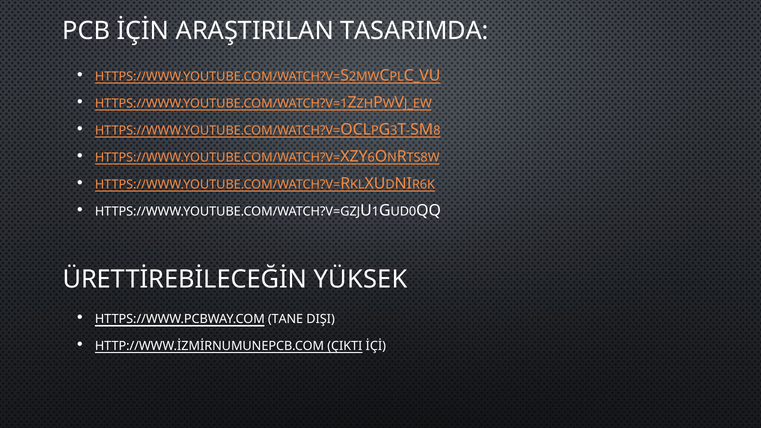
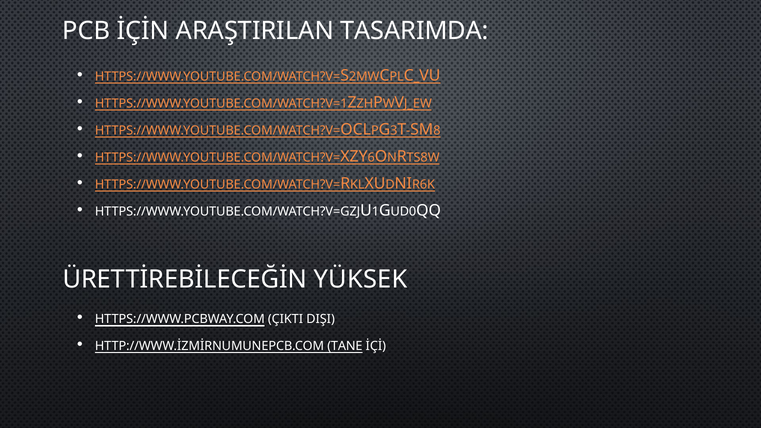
TANE: TANE -> ÇIKTI
ÇIKTI: ÇIKTI -> TANE
